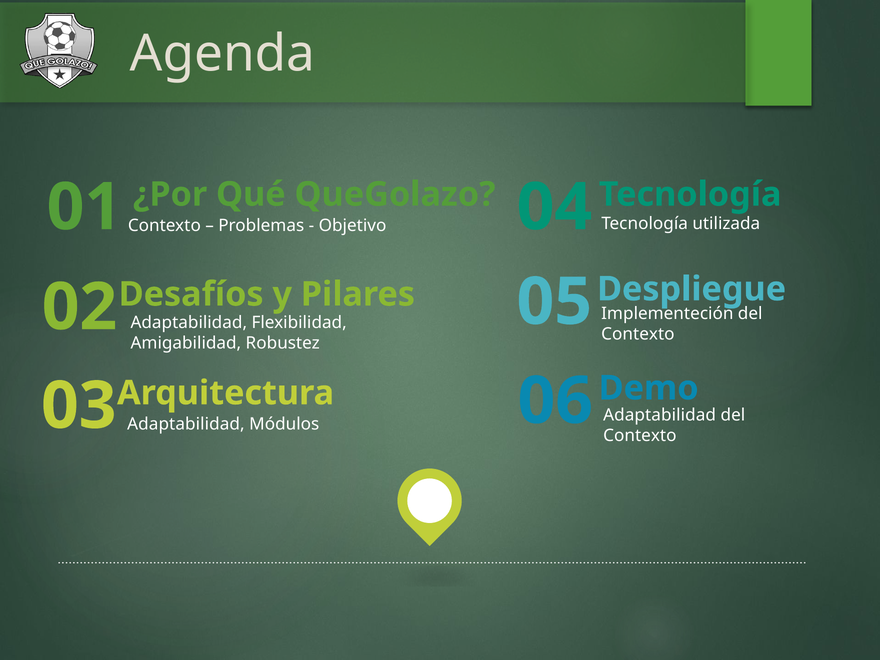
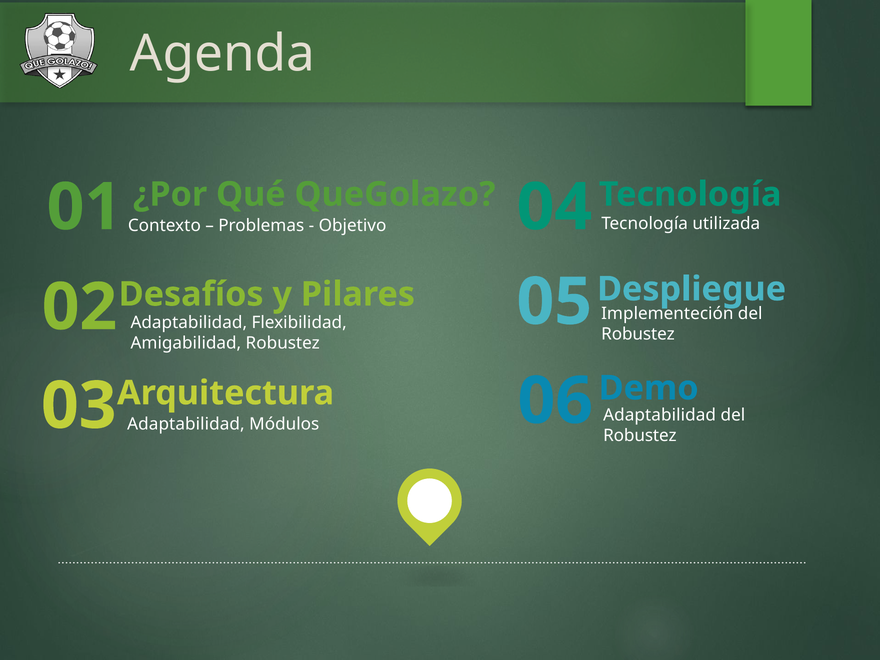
Contexto at (638, 334): Contexto -> Robustez
Contexto at (640, 436): Contexto -> Robustez
